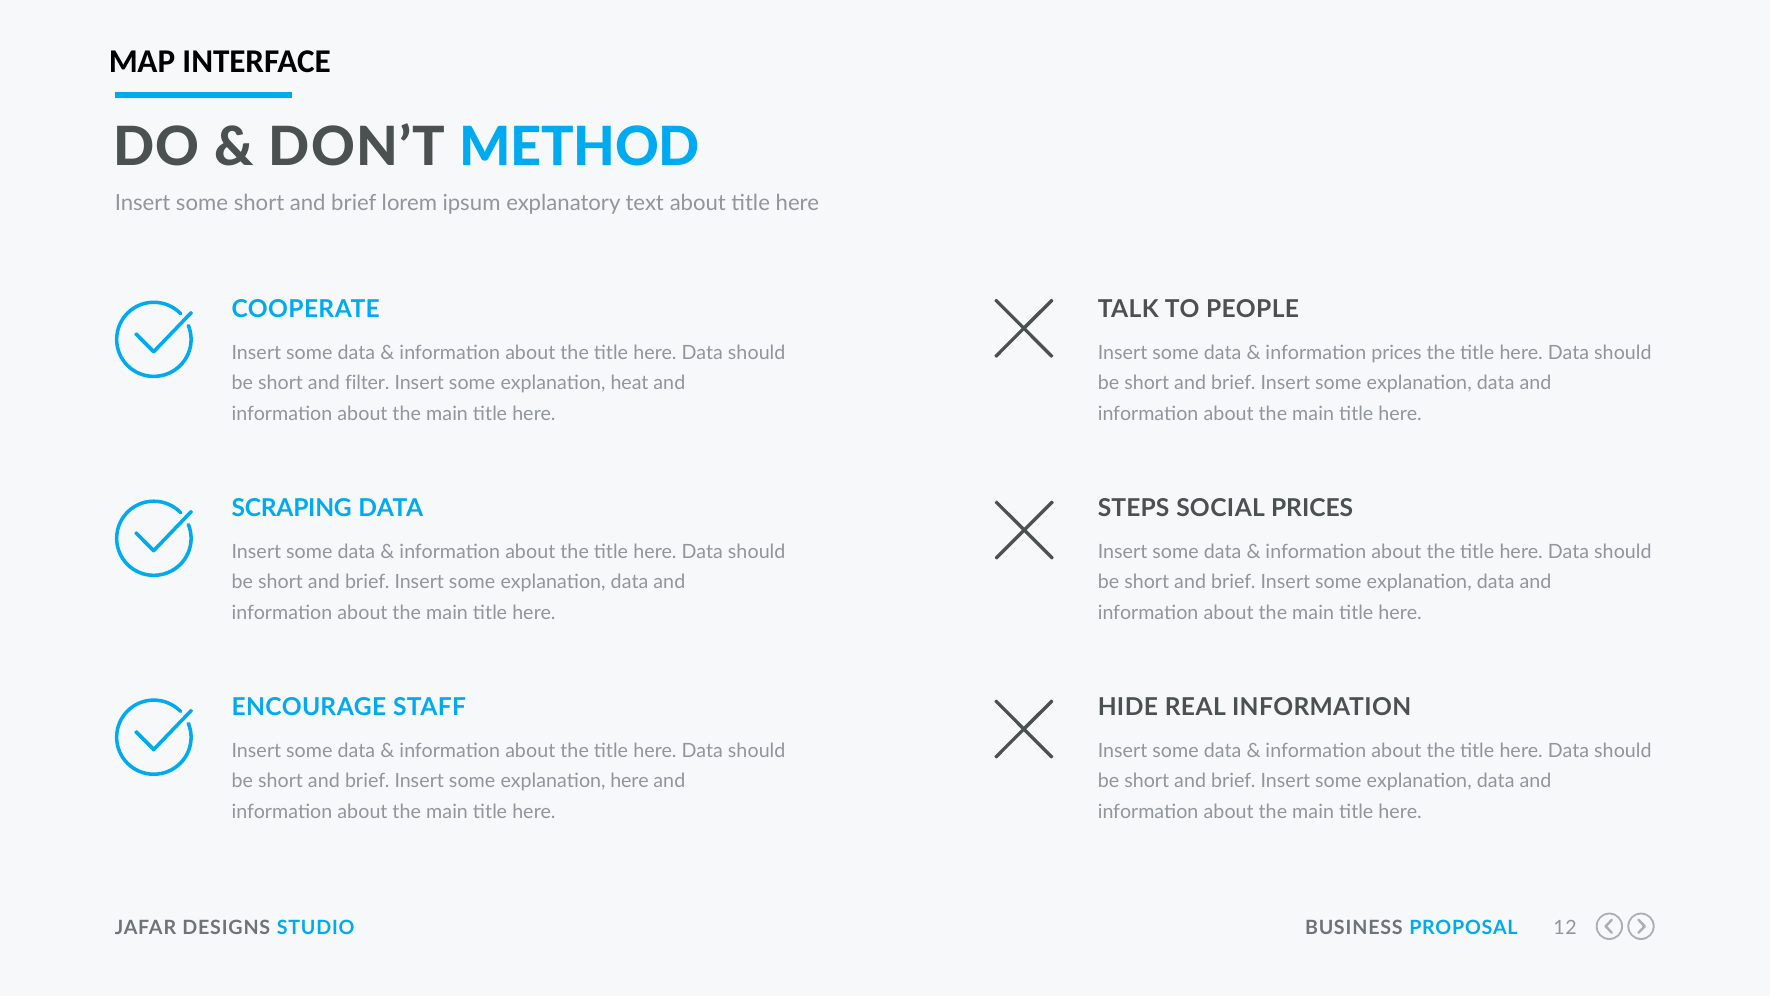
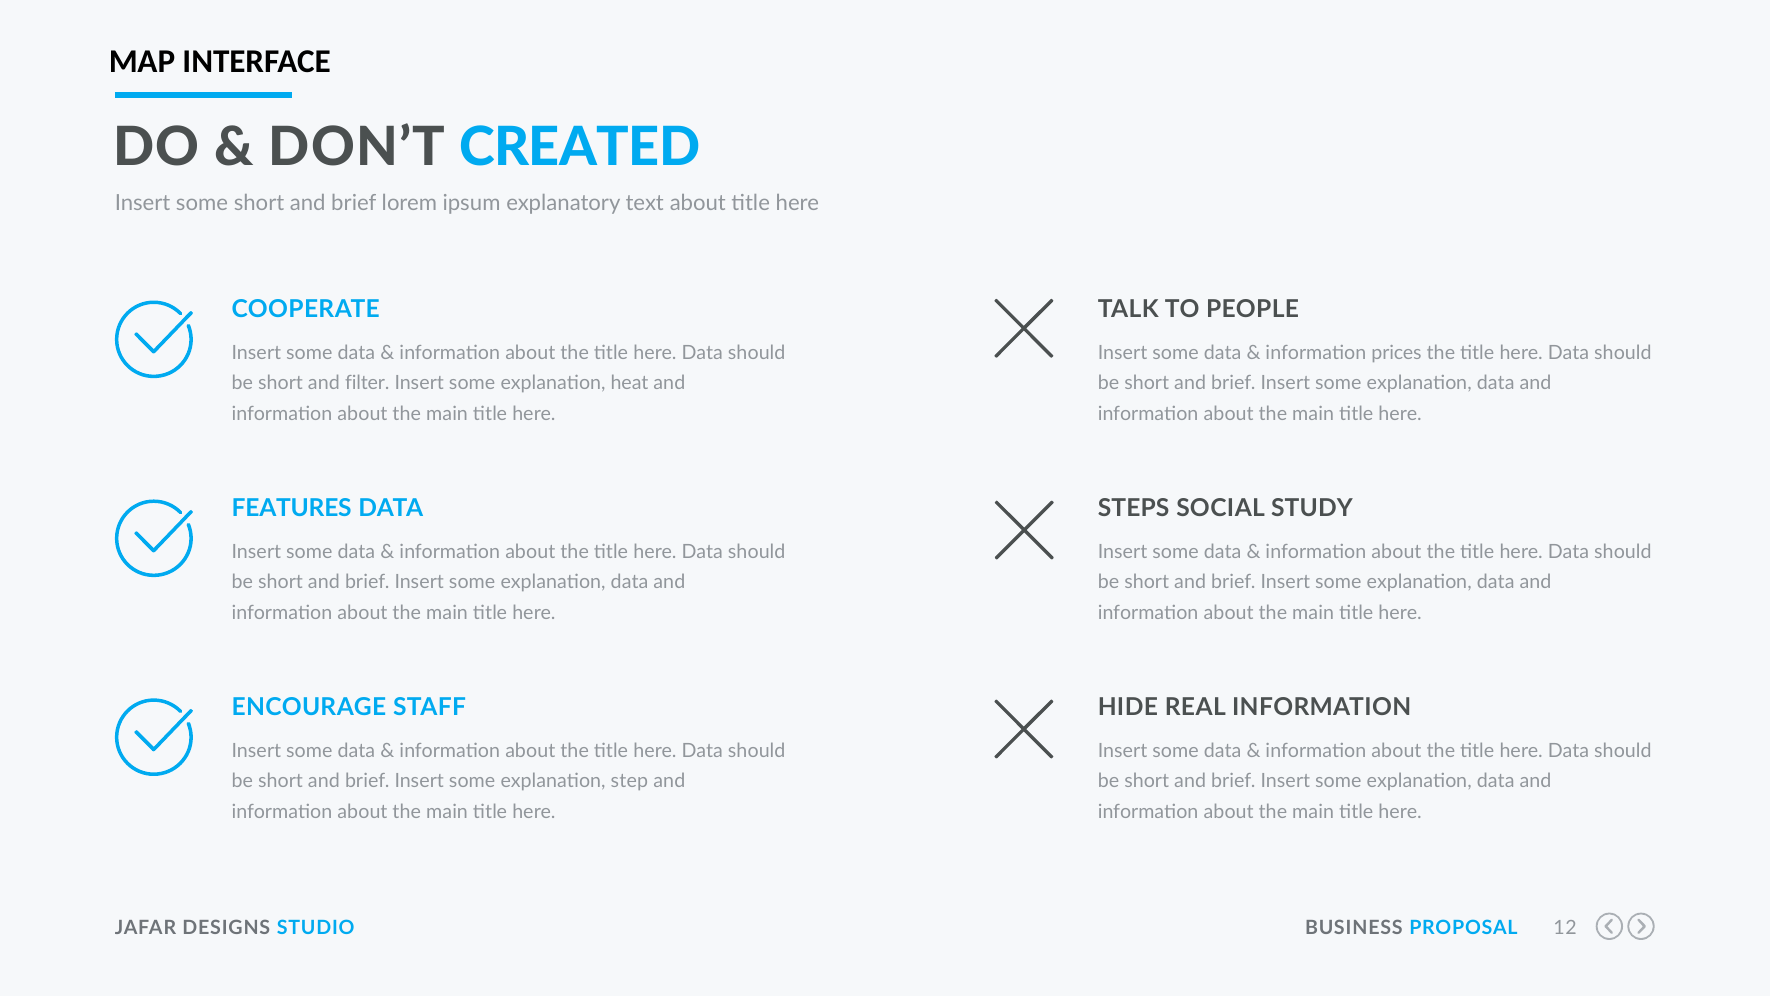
METHOD: METHOD -> CREATED
SCRAPING: SCRAPING -> FEATURES
SOCIAL PRICES: PRICES -> STUDY
explanation here: here -> step
